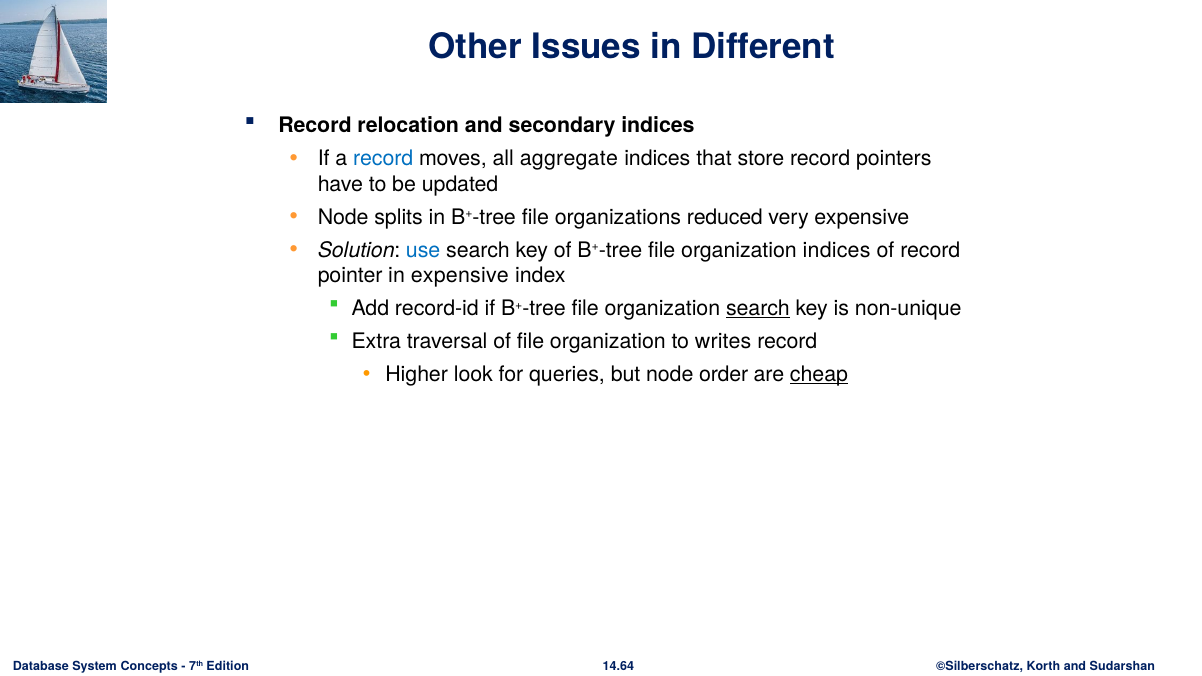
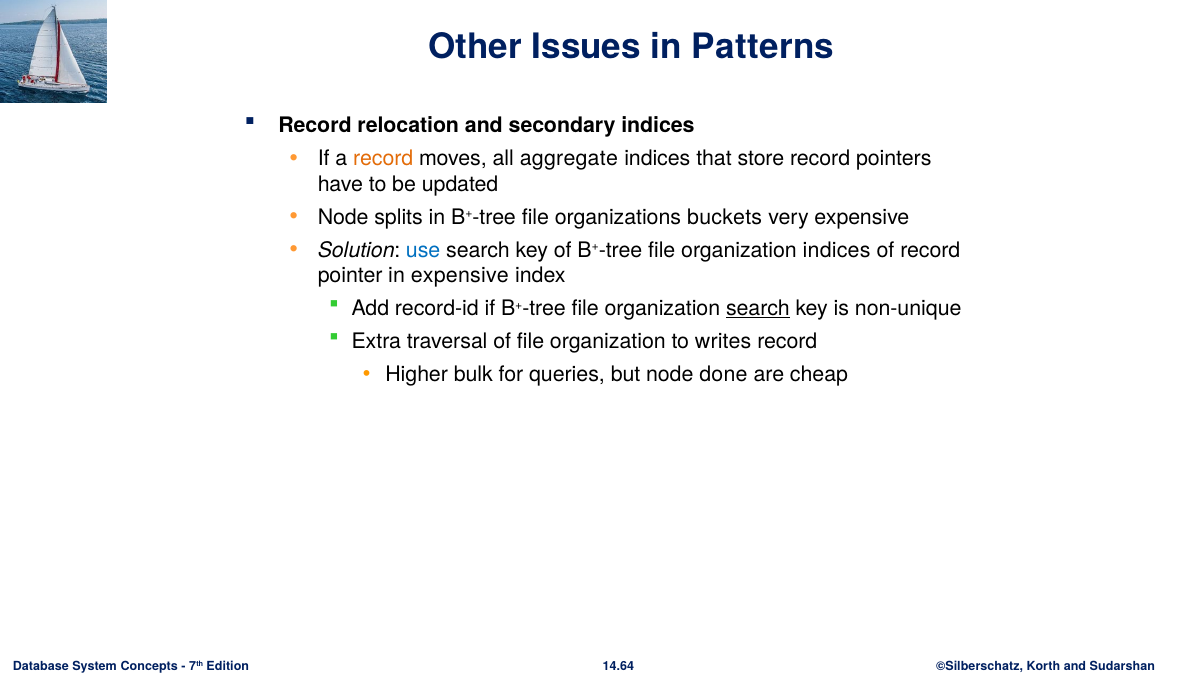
Different: Different -> Patterns
record at (383, 158) colour: blue -> orange
reduced: reduced -> buckets
look: look -> bulk
order: order -> done
cheap underline: present -> none
